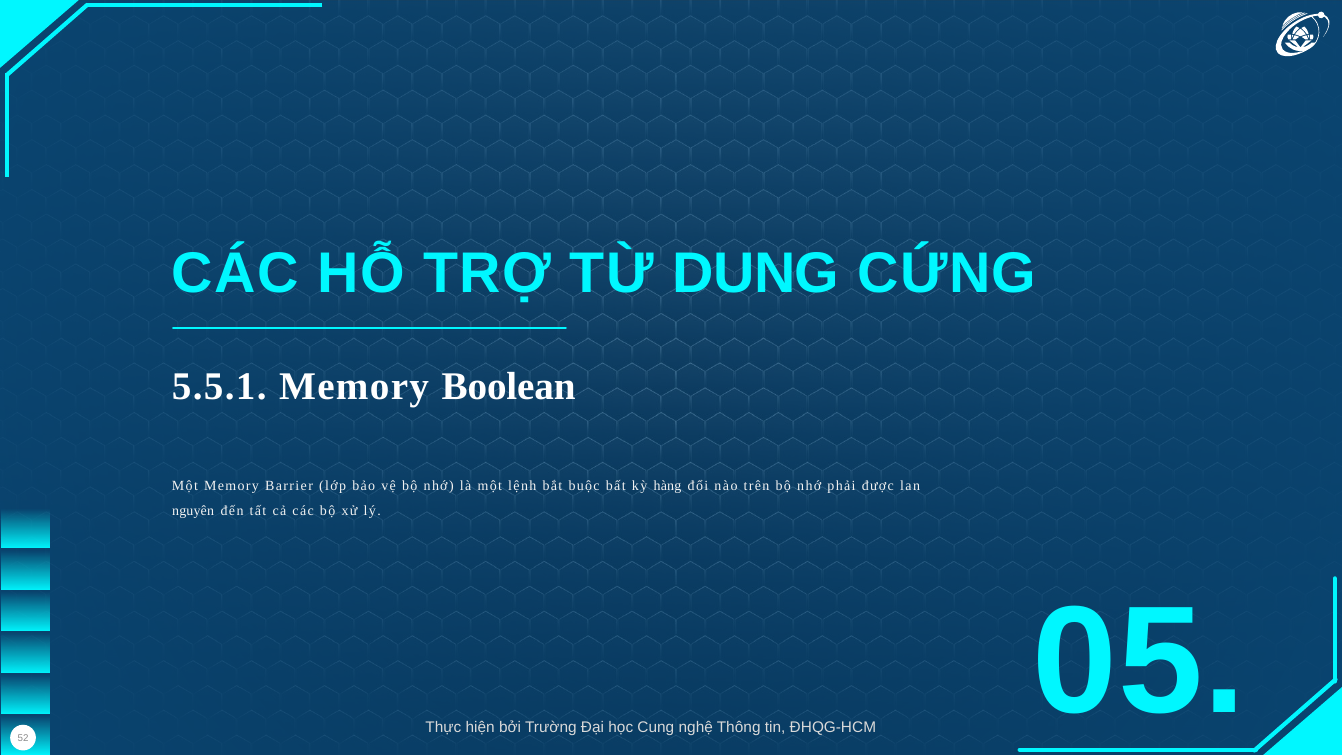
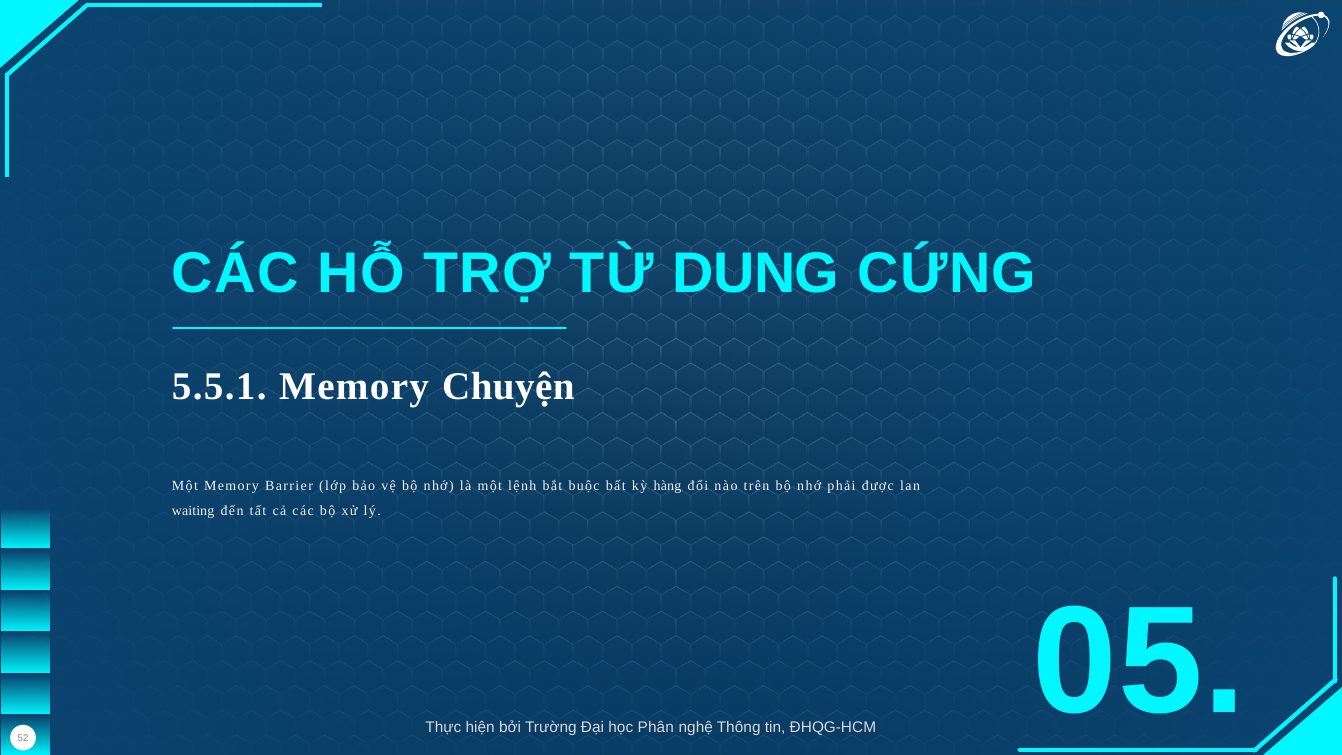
Boolean: Boolean -> Chuyện
nguyên: nguyên -> waiting
Cung: Cung -> Phân
